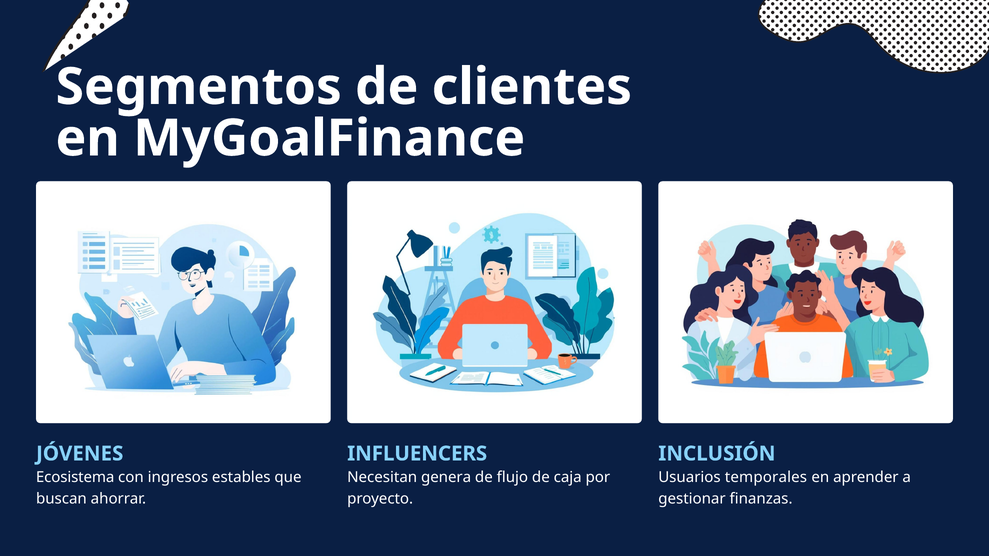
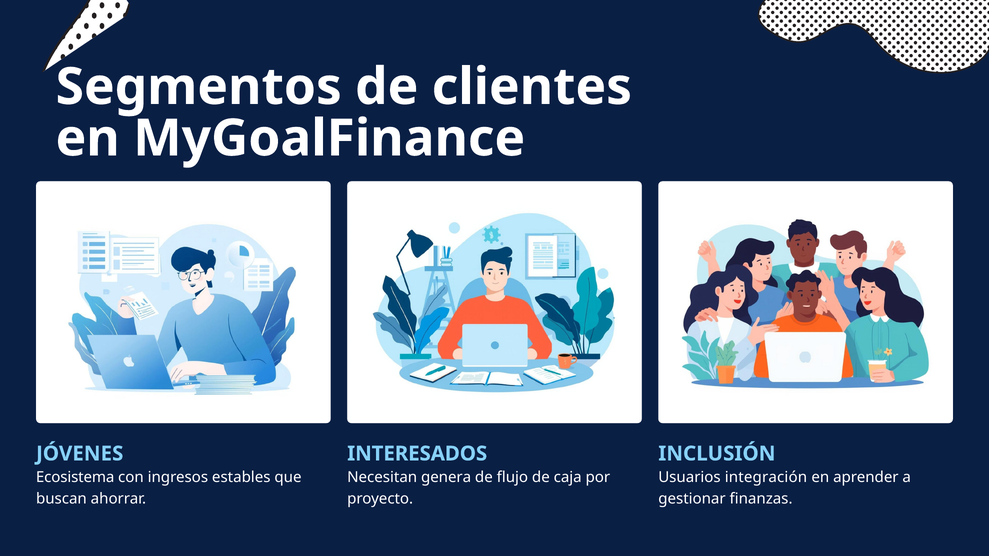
INFLUENCERS: INFLUENCERS -> INTERESADOS
temporales: temporales -> integración
